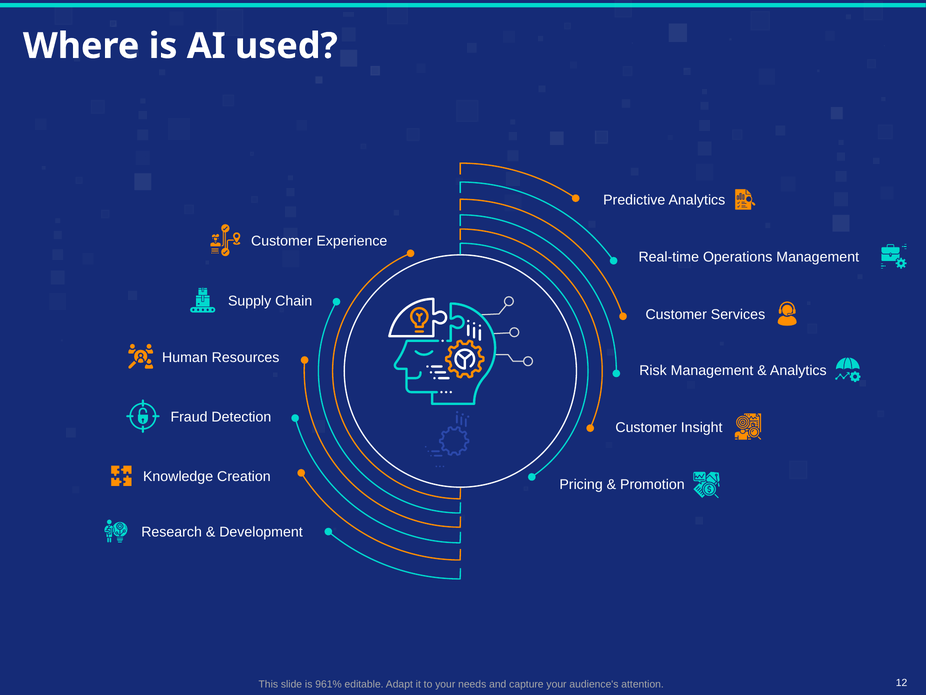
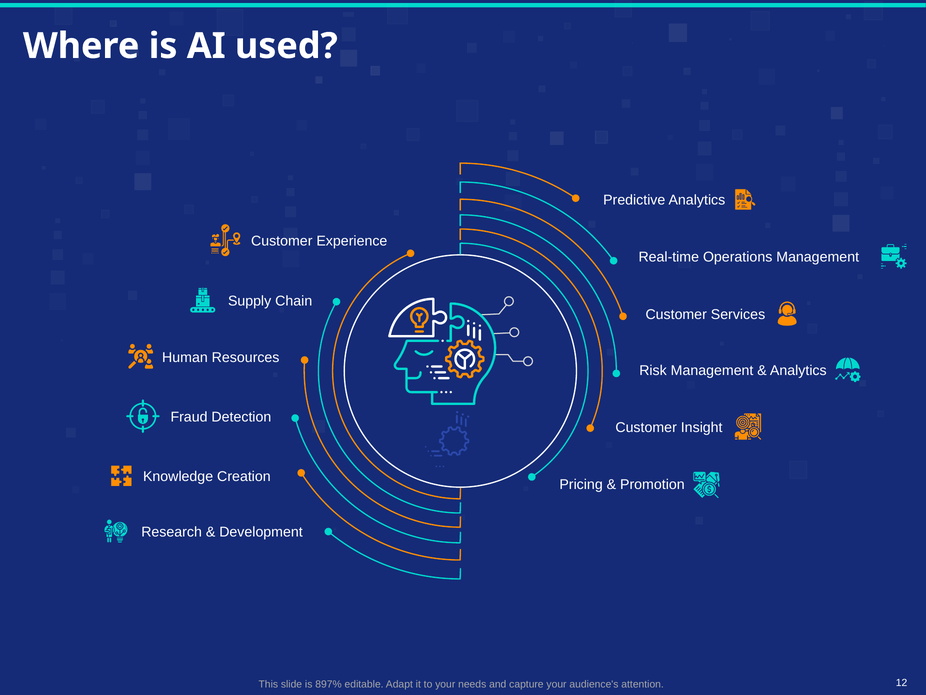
961%: 961% -> 897%
